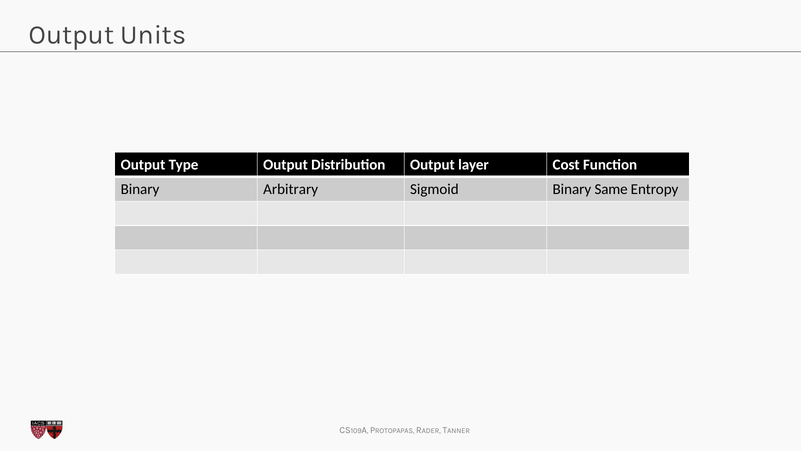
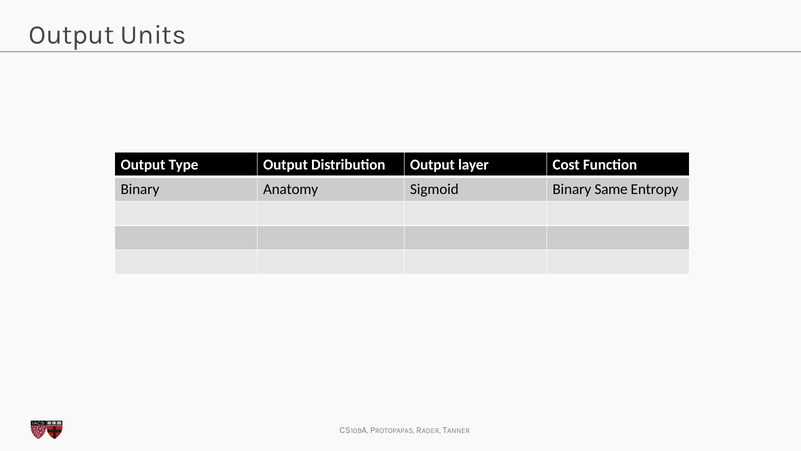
Arbitrary: Arbitrary -> Anatomy
